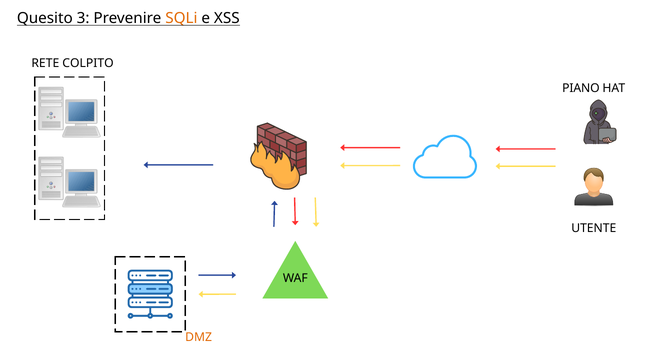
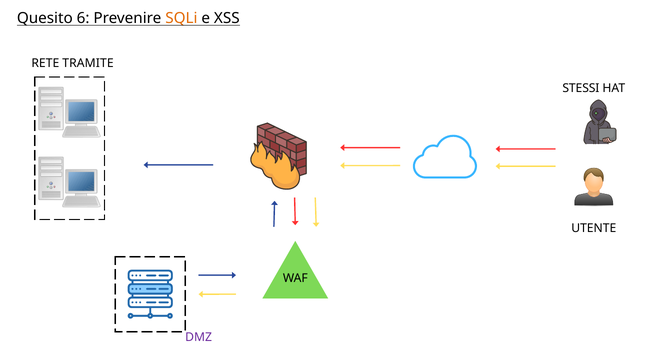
3: 3 -> 6
COLPITO: COLPITO -> TRAMITE
PIANO: PIANO -> STESSI
DMZ colour: orange -> purple
